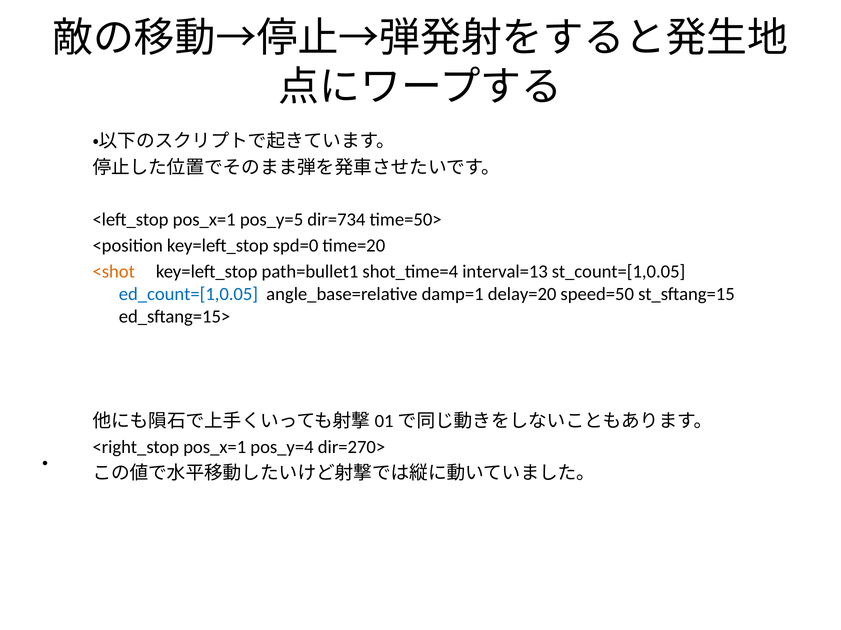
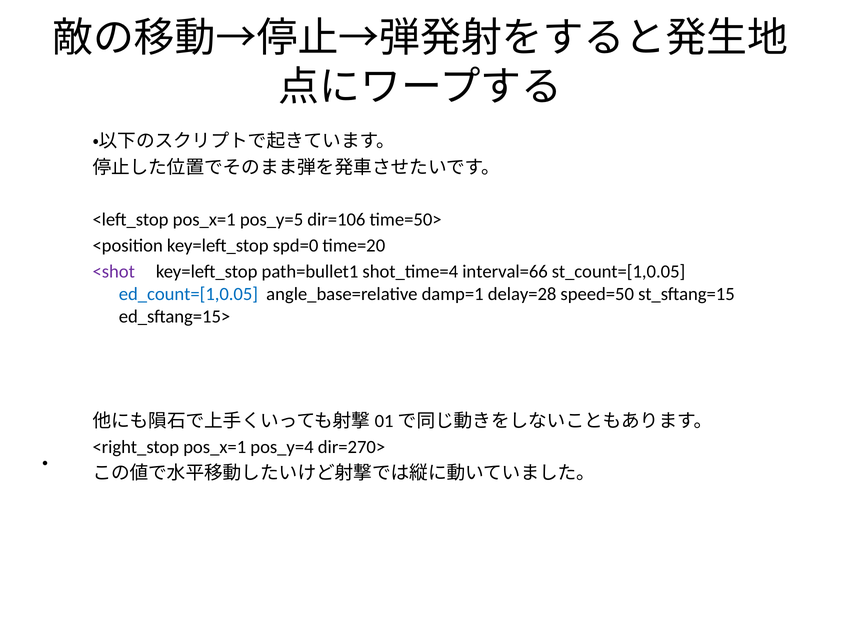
dir=734: dir=734 -> dir=106
<shot colour: orange -> purple
interval=13: interval=13 -> interval=66
delay=20: delay=20 -> delay=28
